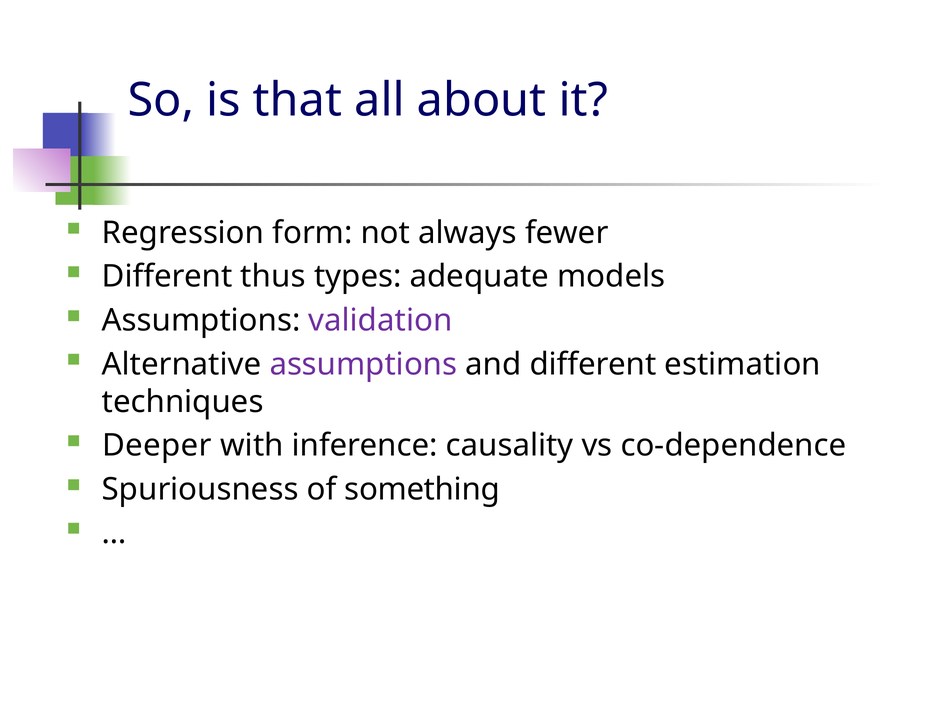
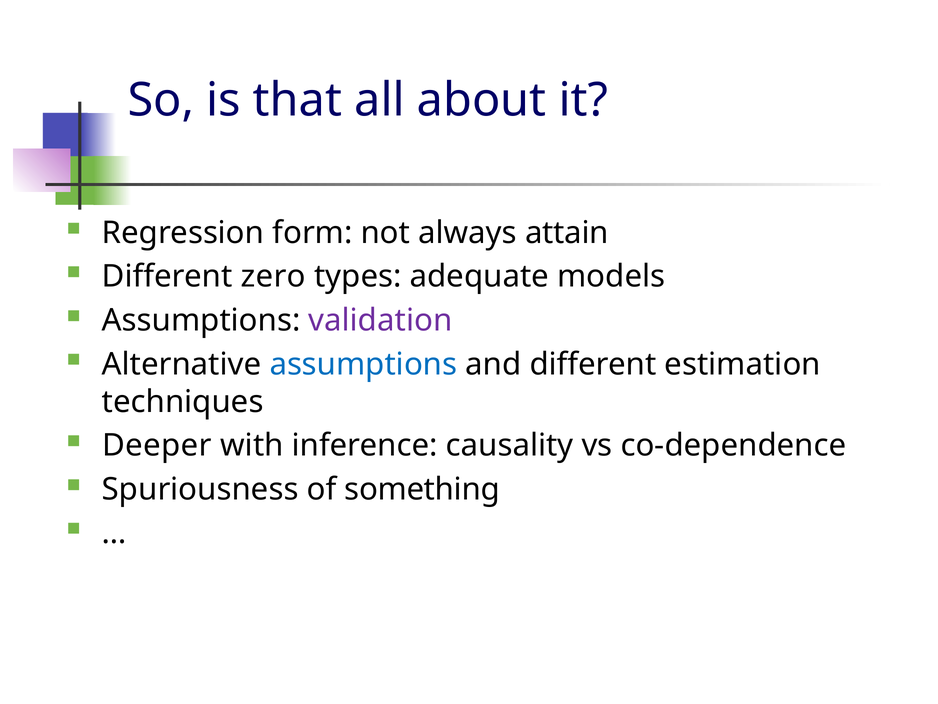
fewer: fewer -> attain
thus: thus -> zero
assumptions at (363, 364) colour: purple -> blue
